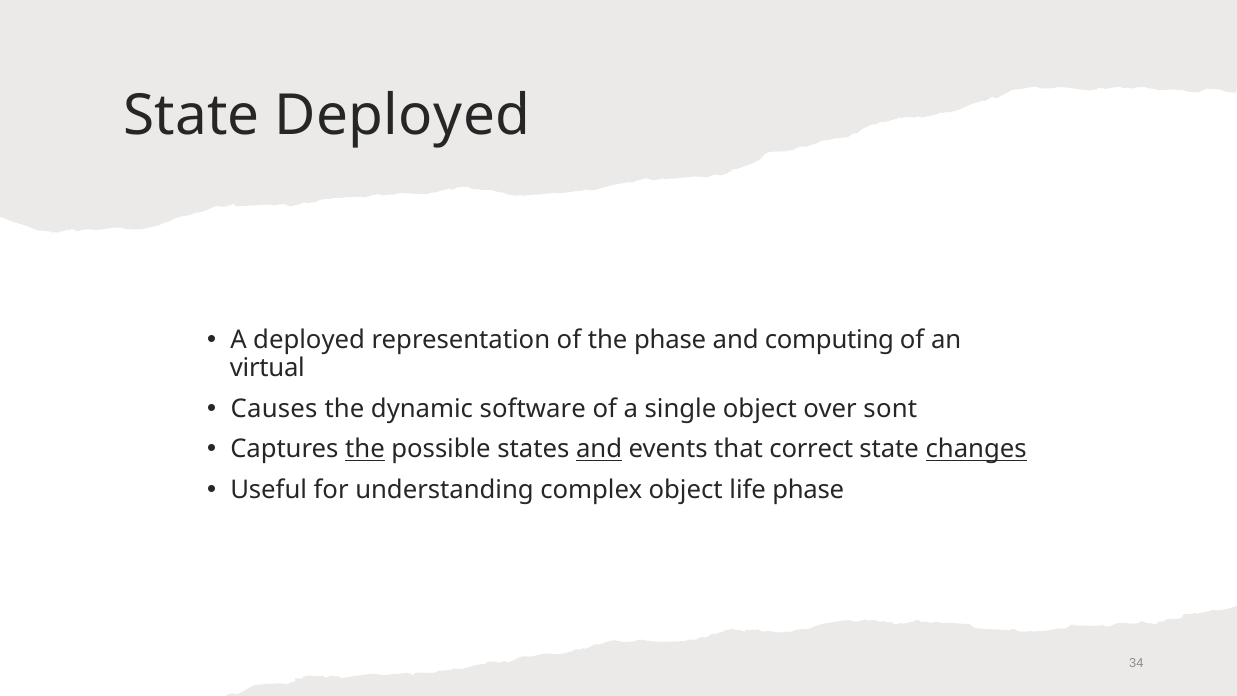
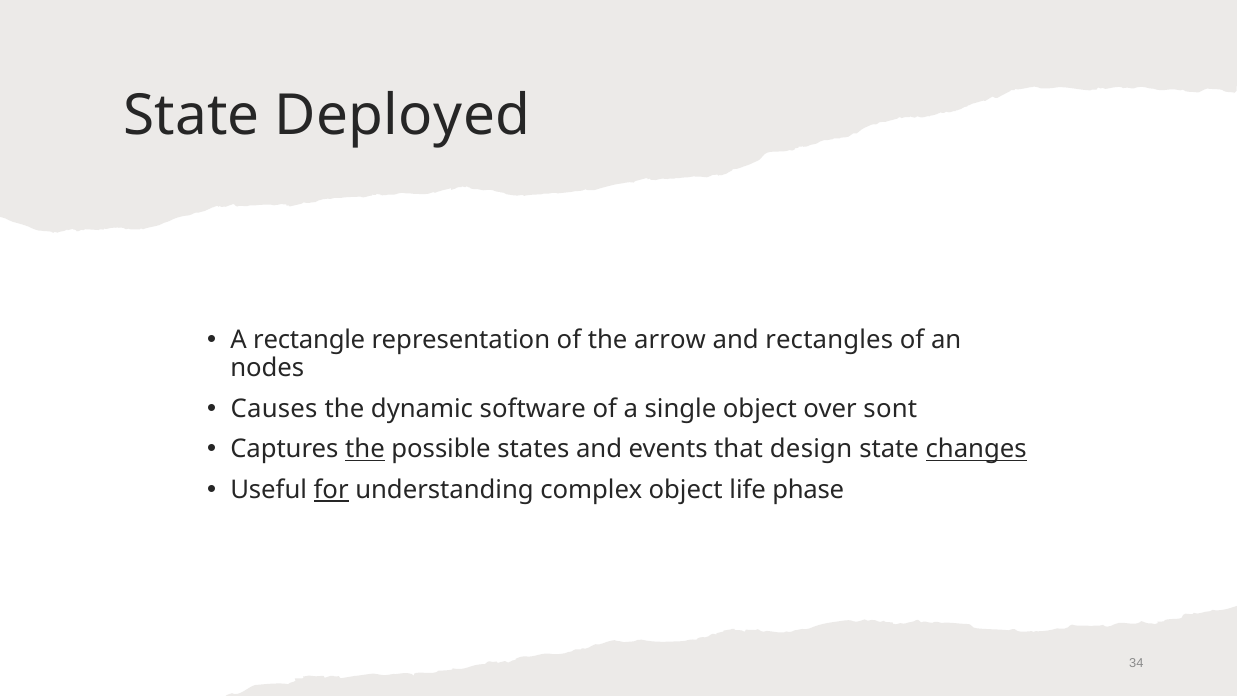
A deployed: deployed -> rectangle
the phase: phase -> arrow
computing: computing -> rectangles
virtual: virtual -> nodes
and at (599, 449) underline: present -> none
correct: correct -> design
for underline: none -> present
